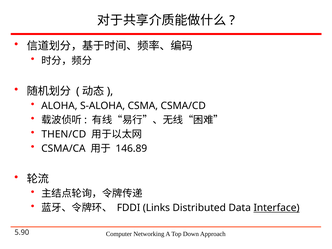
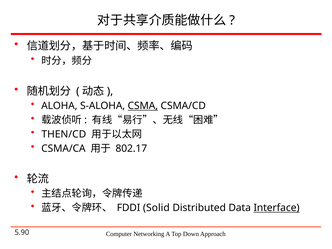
CSMA underline: none -> present
146.89: 146.89 -> 802.17
Links: Links -> Solid
